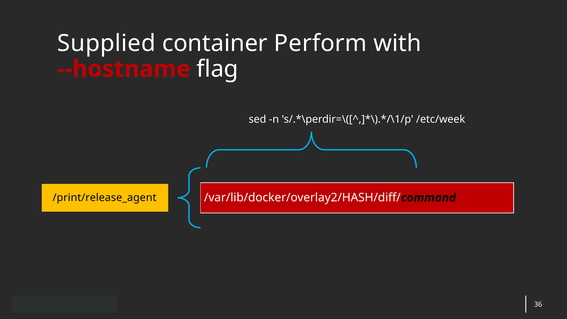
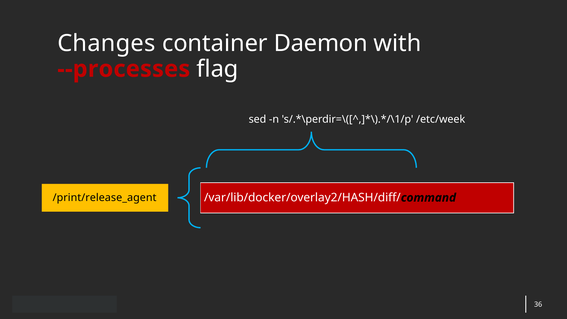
Supplied: Supplied -> Changes
Perform: Perform -> Daemon
--hostname: --hostname -> --processes
